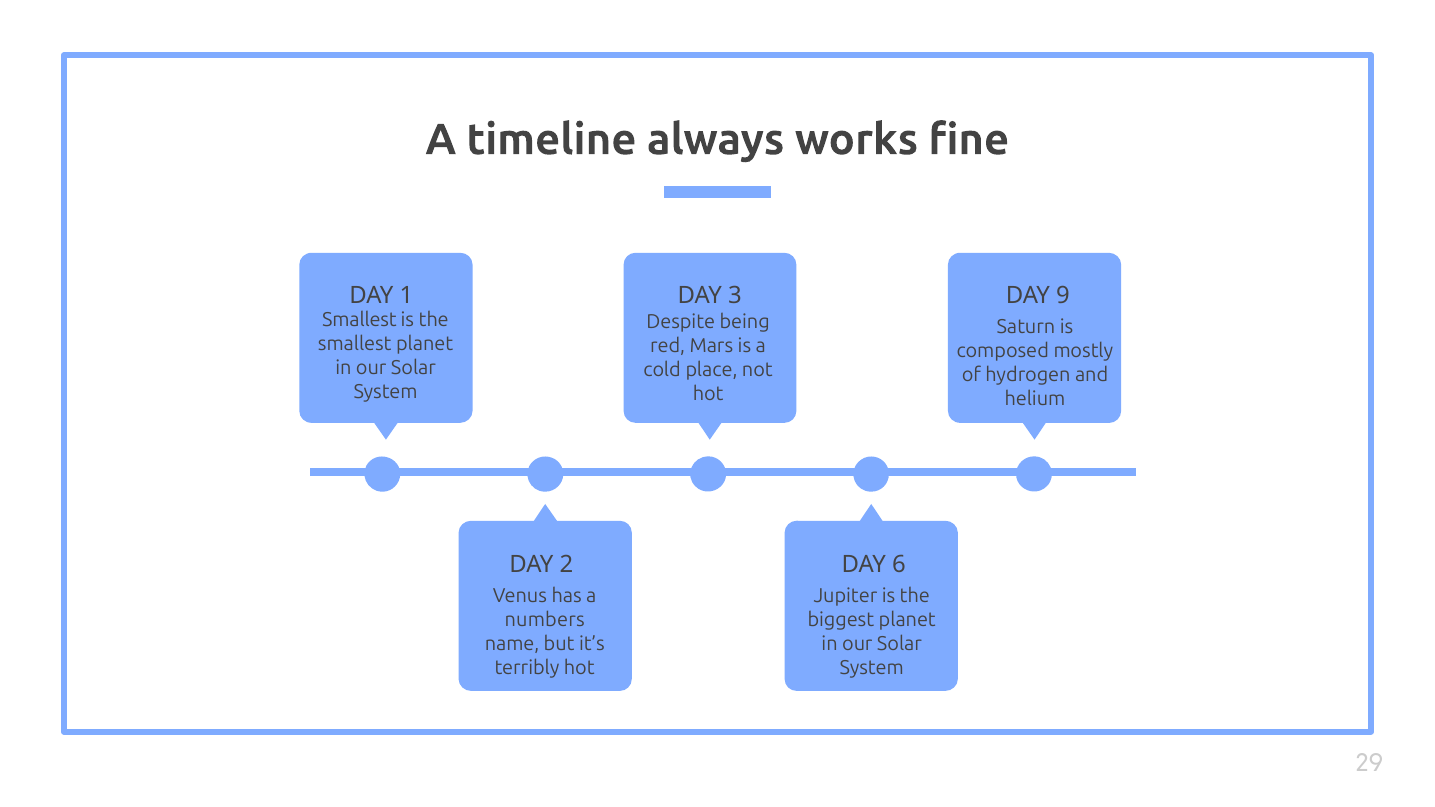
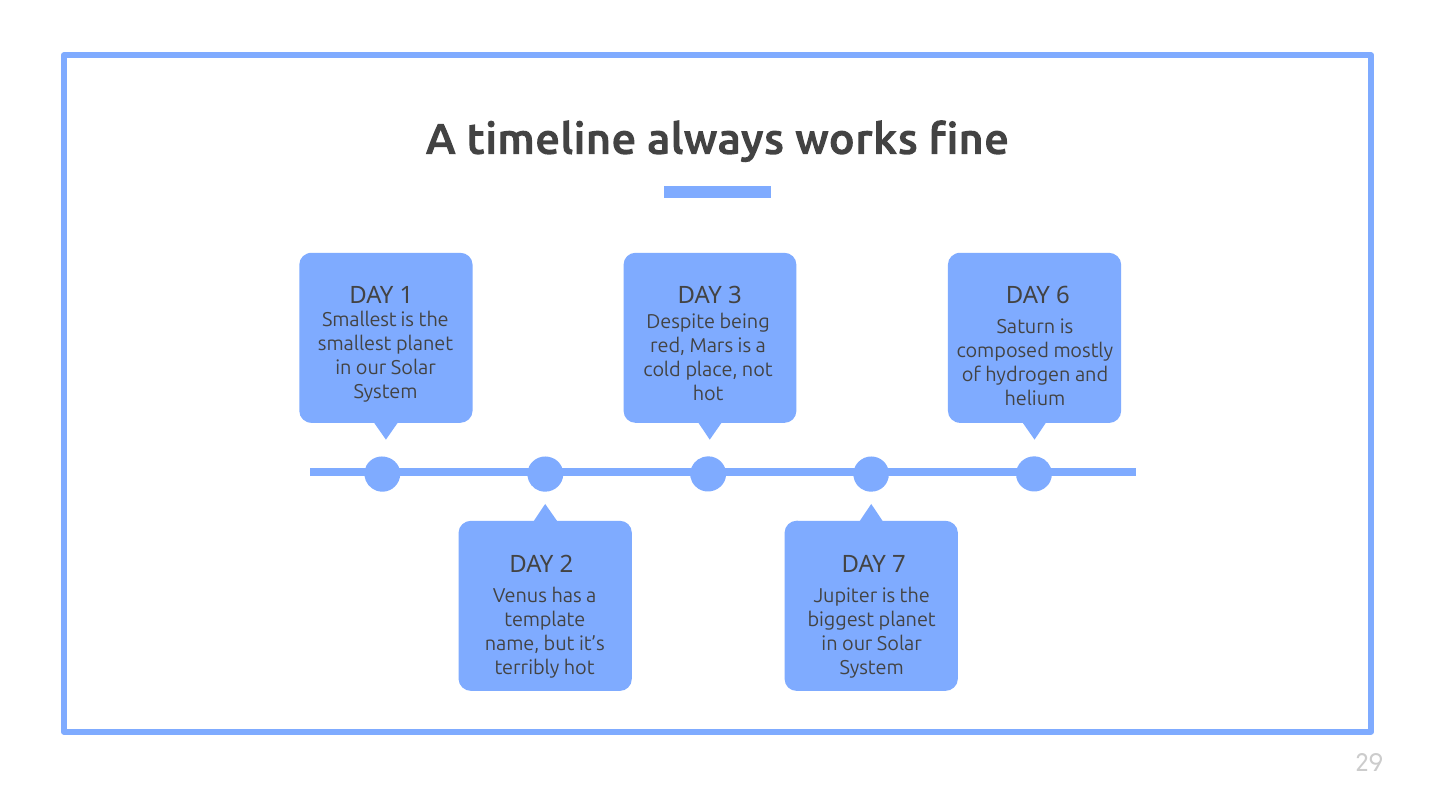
9: 9 -> 6
6: 6 -> 7
numbers: numbers -> template
